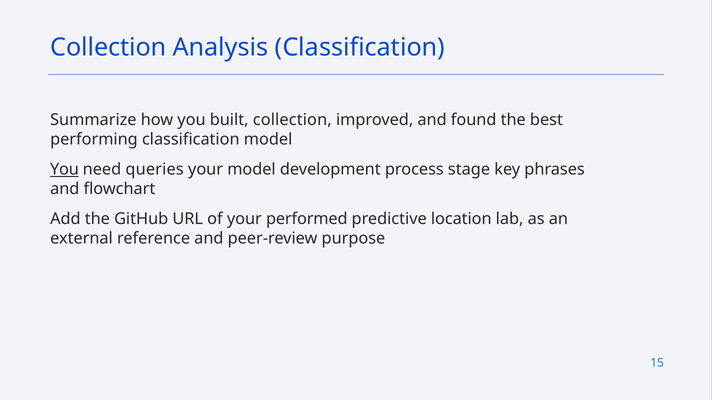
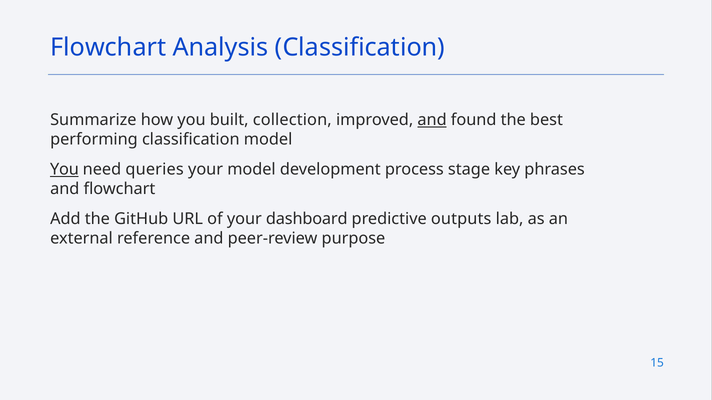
Collection at (108, 48): Collection -> Flowchart
and at (432, 120) underline: none -> present
performed: performed -> dashboard
location: location -> outputs
